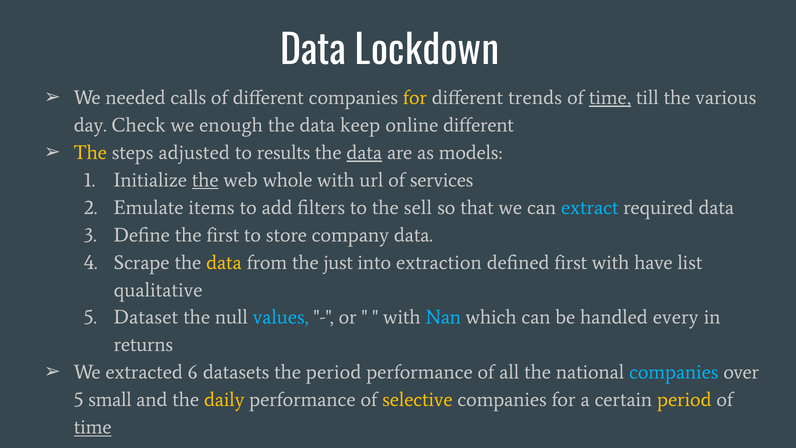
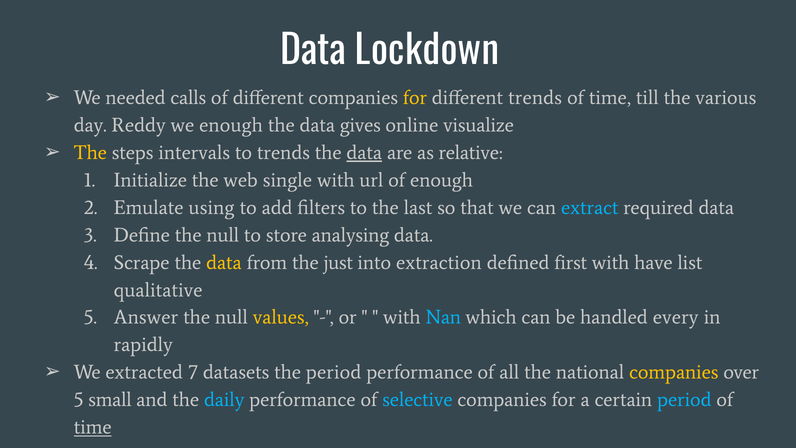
time at (610, 98) underline: present -> none
Check: Check -> Reddy
keep: keep -> gives
online different: different -> visualize
adjusted: adjusted -> intervals
to results: results -> trends
models: models -> relative
the at (205, 180) underline: present -> none
whole: whole -> single
of services: services -> enough
items: items -> using
sell: sell -> last
Define the first: first -> null
company: company -> analysing
Dataset: Dataset -> Answer
values colour: light blue -> yellow
returns: returns -> rapidly
6: 6 -> 7
companies at (674, 372) colour: light blue -> yellow
daily colour: yellow -> light blue
selective colour: yellow -> light blue
period at (684, 400) colour: yellow -> light blue
